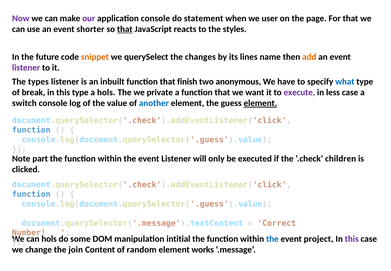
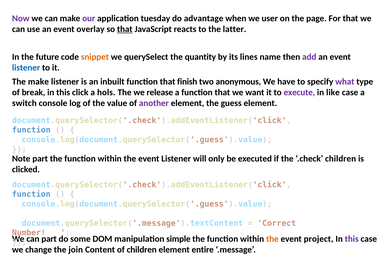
application console: console -> tuesday
statement: statement -> advantage
shorter: shorter -> overlay
styles: styles -> latter
changes: changes -> quantity
add colour: orange -> purple
listener at (26, 68) colour: purple -> blue
The types: types -> make
what colour: blue -> purple
this type: type -> click
private: private -> release
less: less -> like
another colour: blue -> purple
element at (260, 103) underline: present -> none
can hols: hols -> part
intitial: intitial -> simple
the at (272, 239) colour: blue -> orange
of random: random -> children
works: works -> entire
